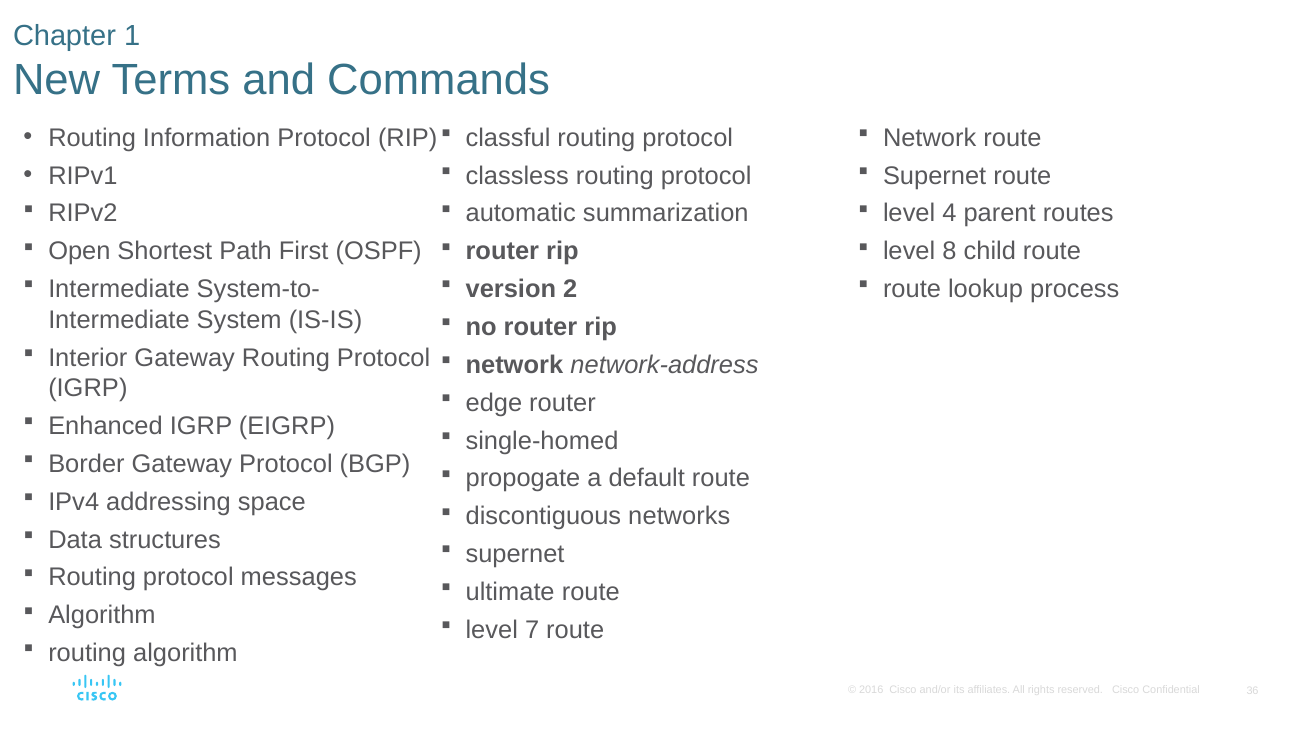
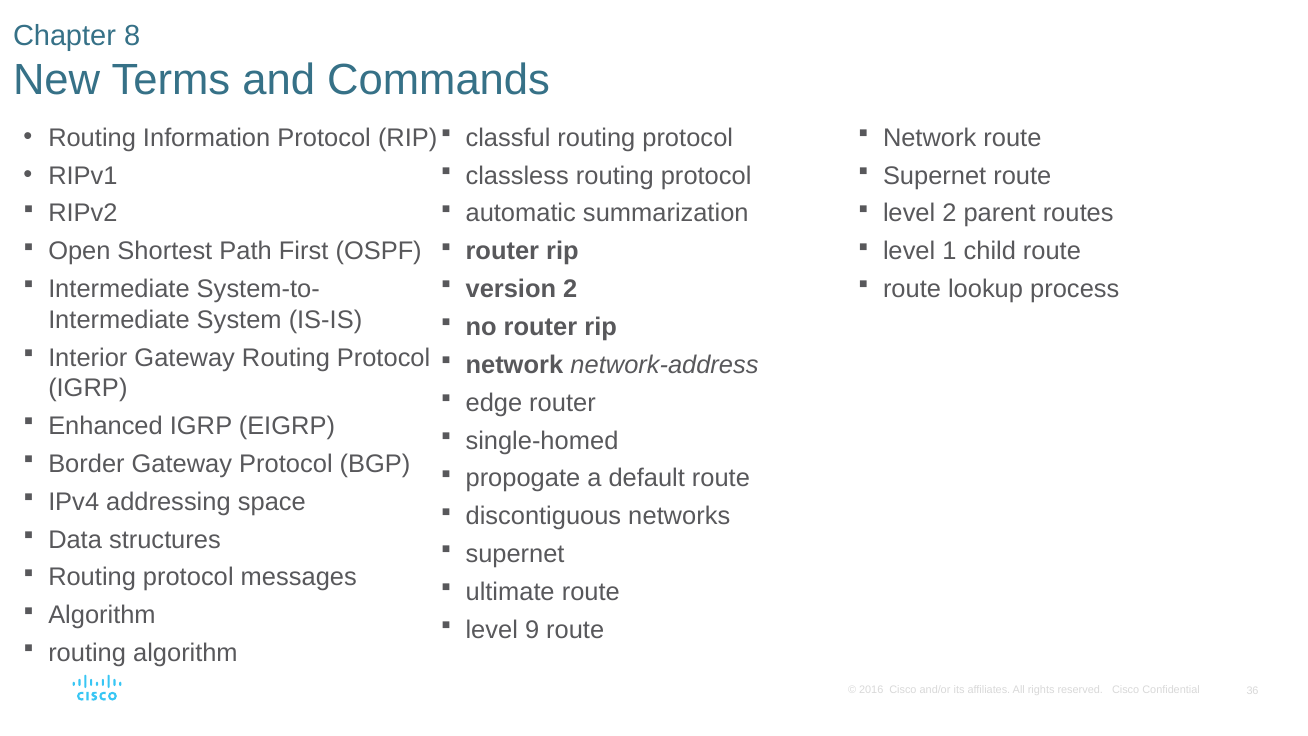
1: 1 -> 8
level 4: 4 -> 2
8: 8 -> 1
7: 7 -> 9
